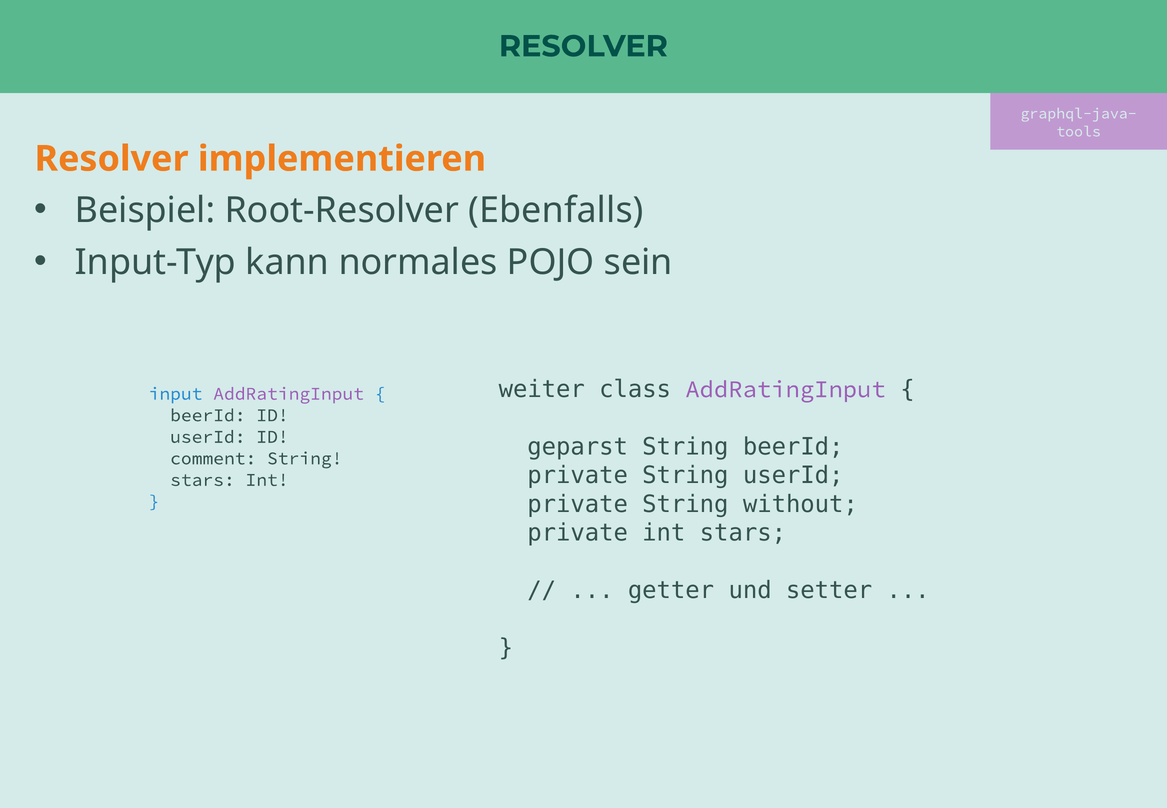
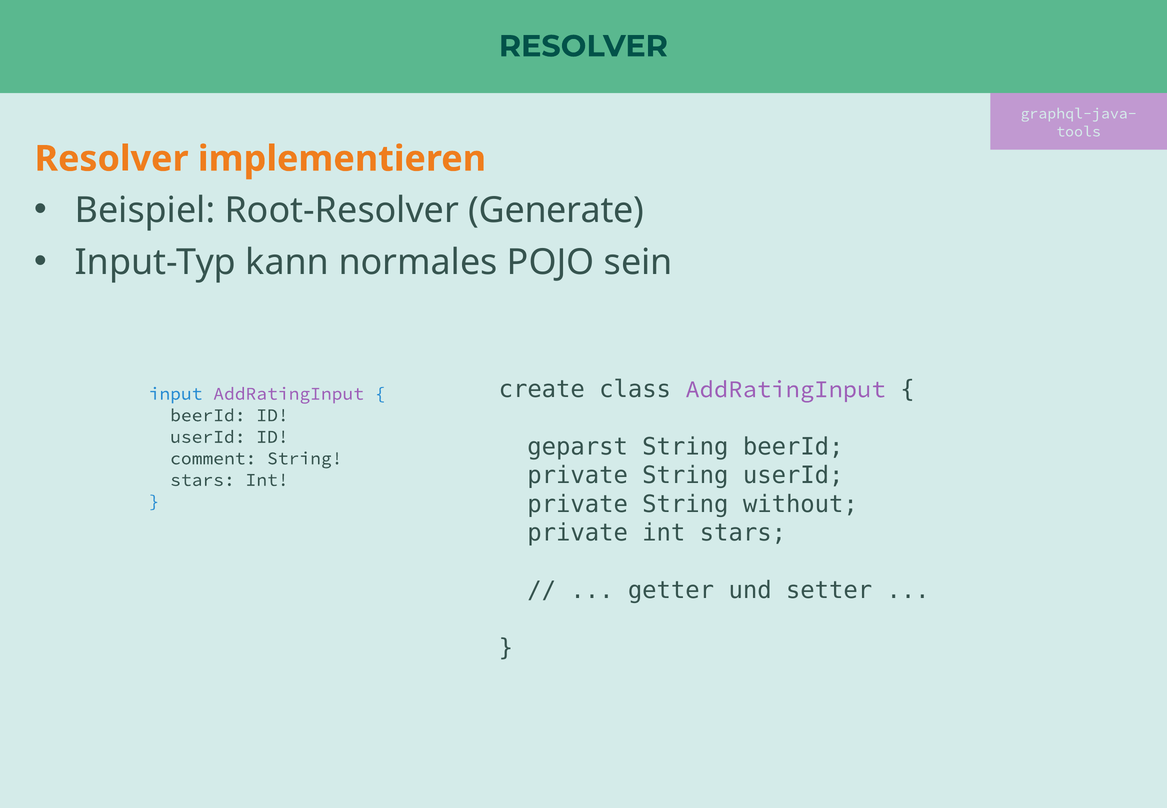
Ebenfalls: Ebenfalls -> Generate
weiter: weiter -> create
